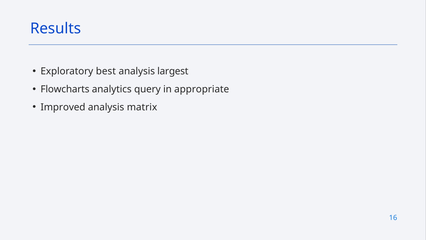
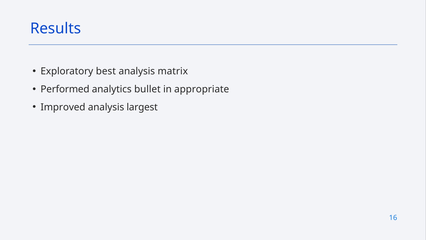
largest: largest -> matrix
Flowcharts: Flowcharts -> Performed
query: query -> bullet
matrix: matrix -> largest
